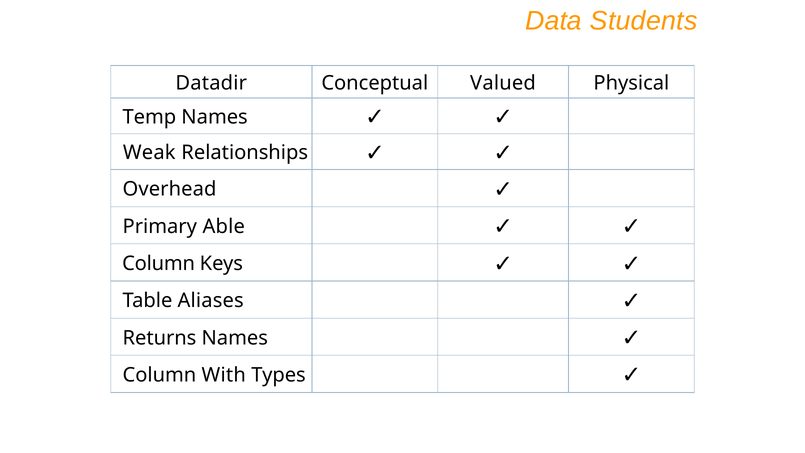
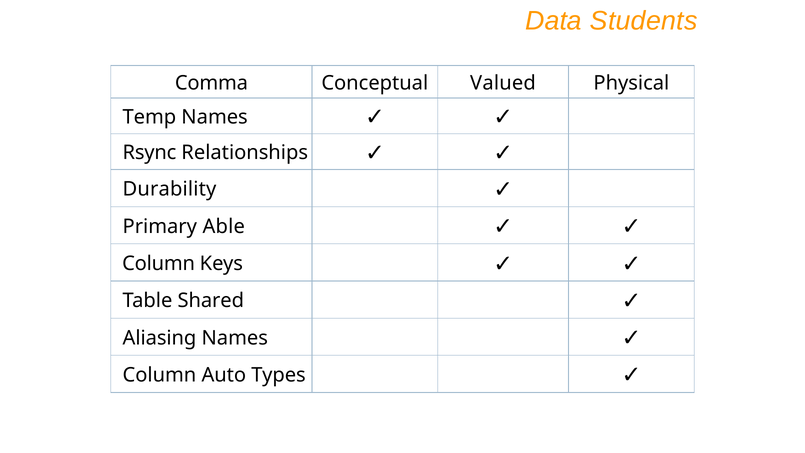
Datadir: Datadir -> Comma
Weak: Weak -> Rsync
Overhead: Overhead -> Durability
Aliases: Aliases -> Shared
Returns: Returns -> Aliasing
With: With -> Auto
